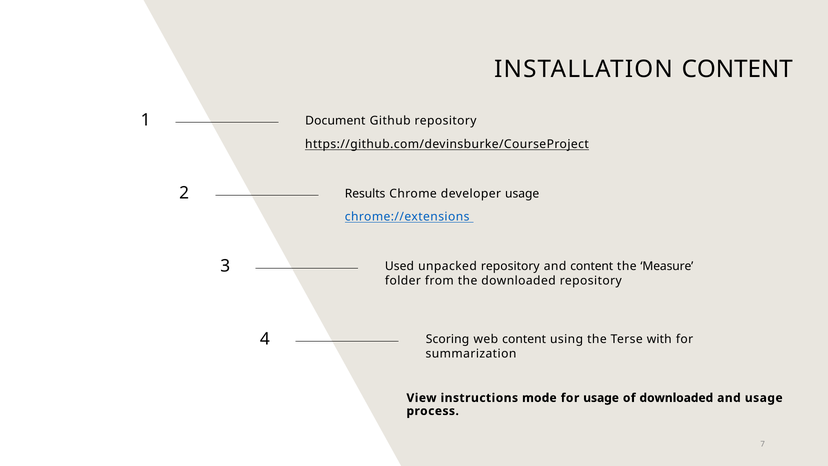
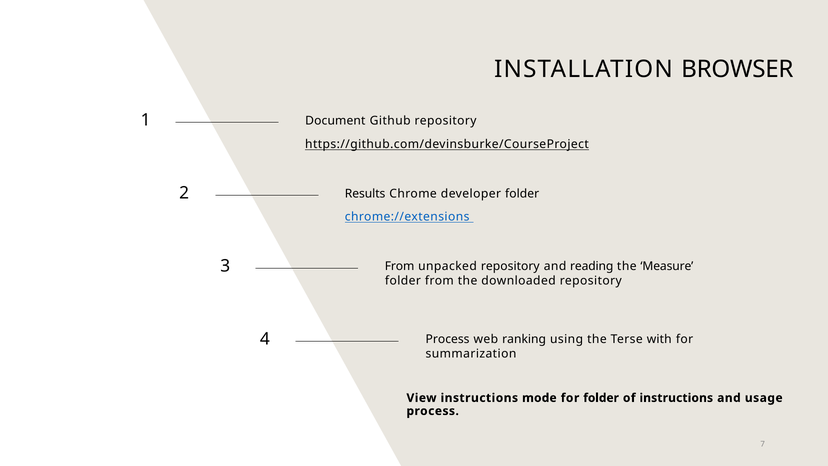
INSTALLATION CONTENT: CONTENT -> BROWSER
developer usage: usage -> folder
Used at (399, 266): Used -> From
and content: content -> reading
Scoring at (448, 339): Scoring -> Process
web content: content -> ranking
for usage: usage -> folder
of downloaded: downloaded -> instructions
